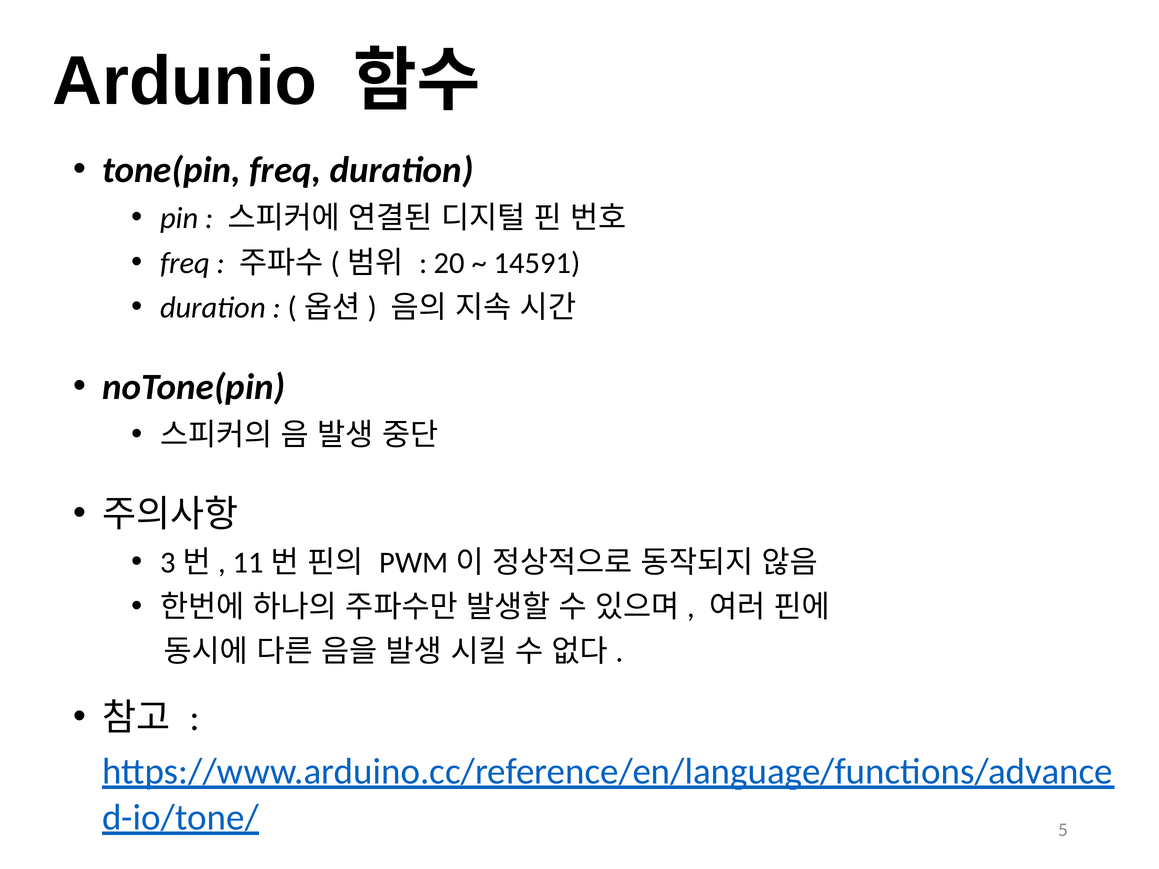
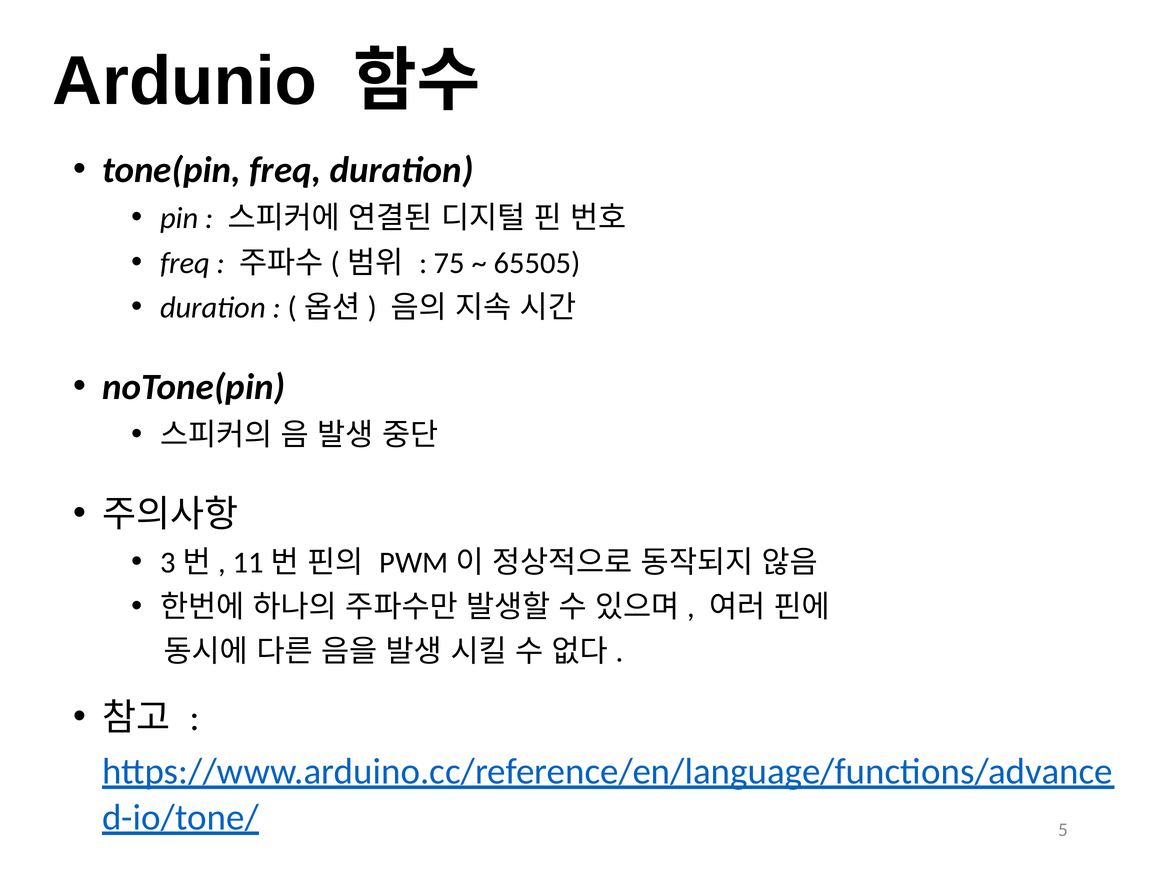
20: 20 -> 75
14591: 14591 -> 65505
